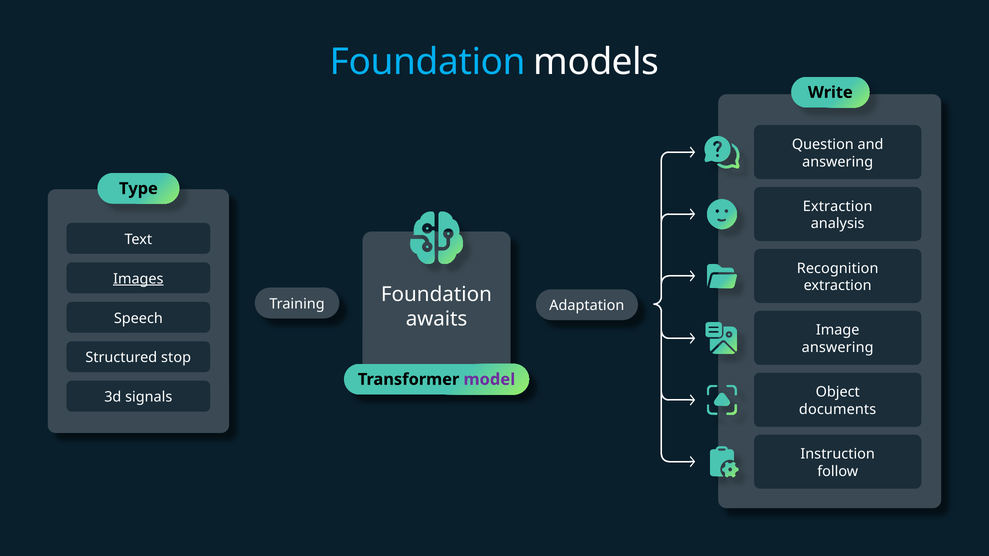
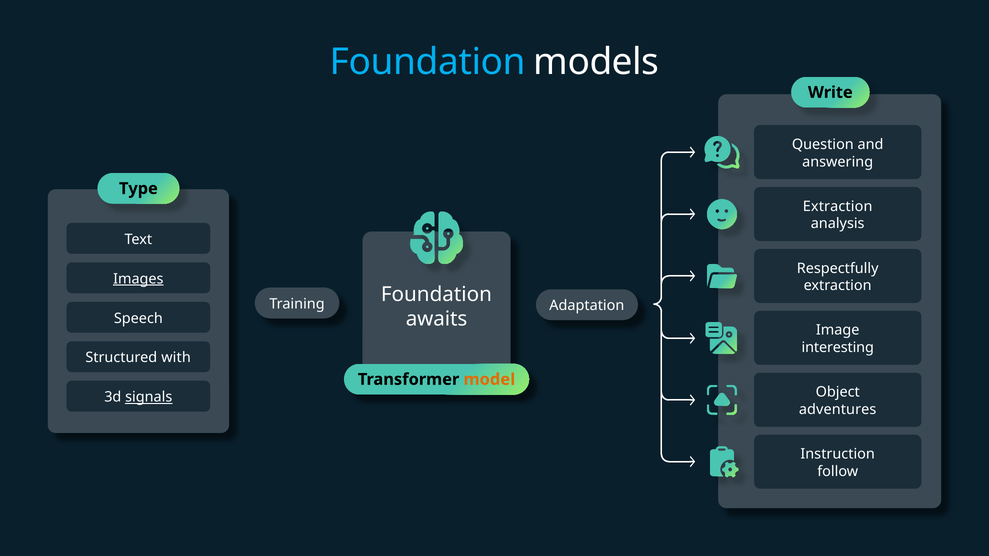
Recognition: Recognition -> Respectfully
answering at (838, 348): answering -> interesting
stop: stop -> with
model colour: purple -> orange
signals underline: none -> present
documents: documents -> adventures
